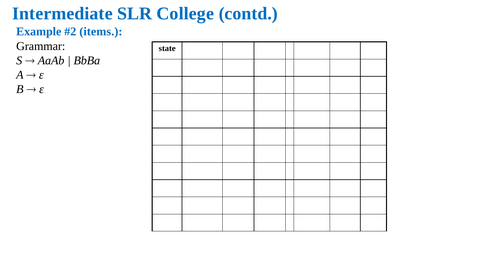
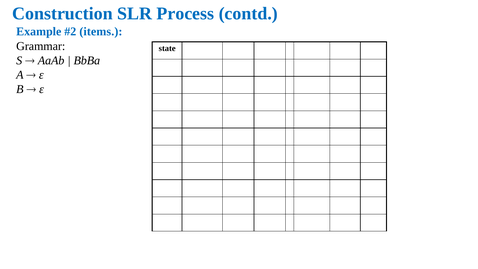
Intermediate: Intermediate -> Construction
College: College -> Process
